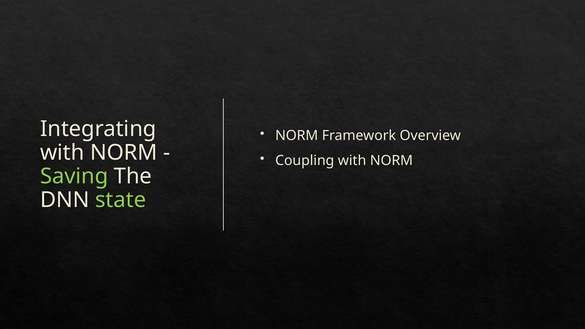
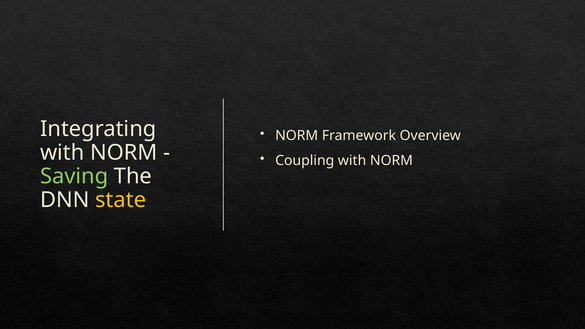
state colour: light green -> yellow
